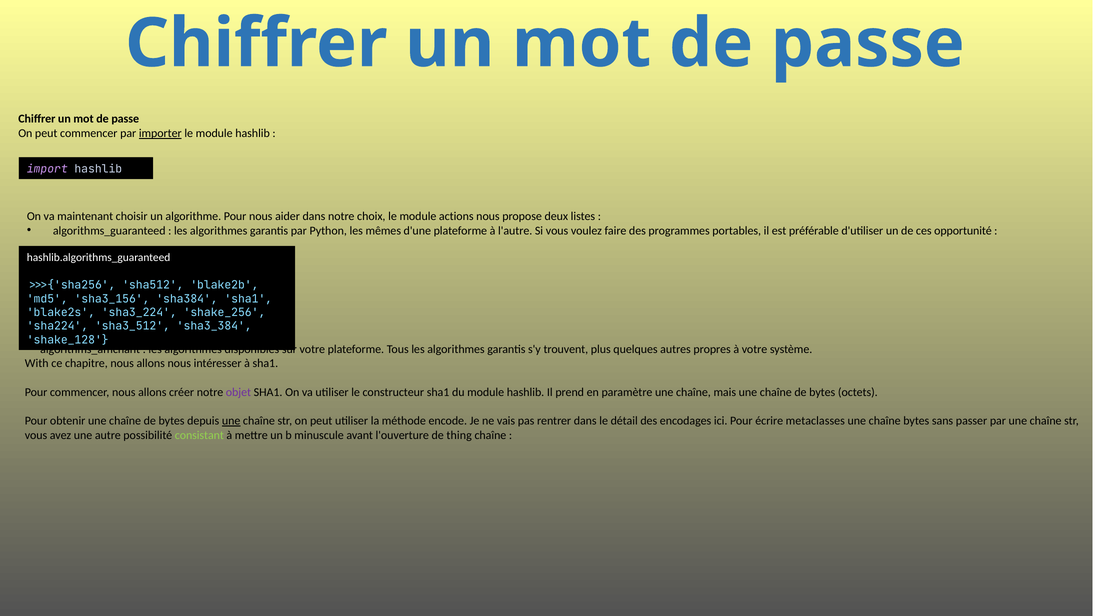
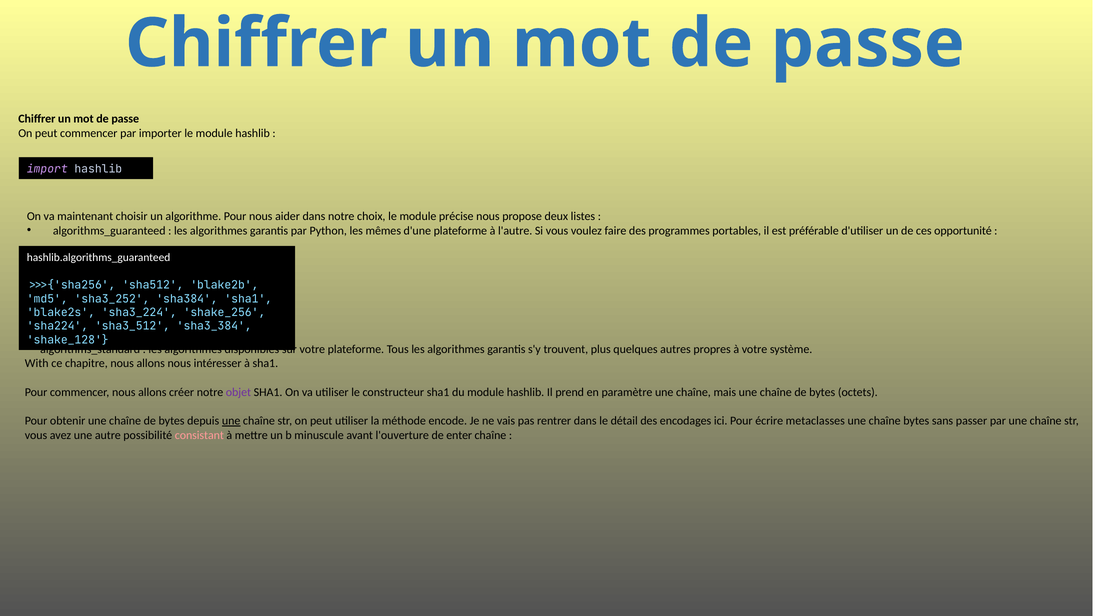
importer underline: present -> none
actions: actions -> précise
sha3_156: sha3_156 -> sha3_252
algorithms_affichant: algorithms_affichant -> algorithms_standard
consistant colour: light green -> pink
thing: thing -> enter
